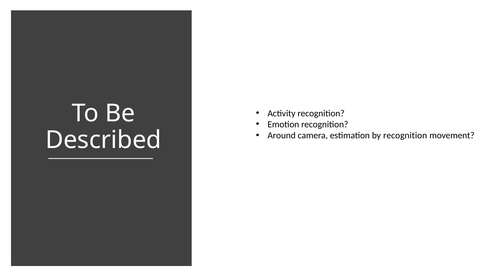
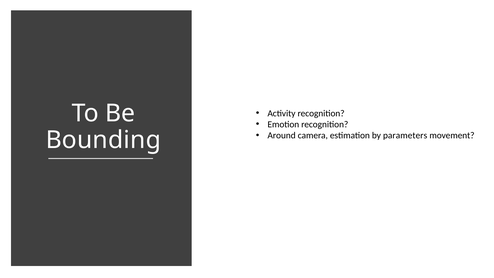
by recognition: recognition -> parameters
Described: Described -> Bounding
